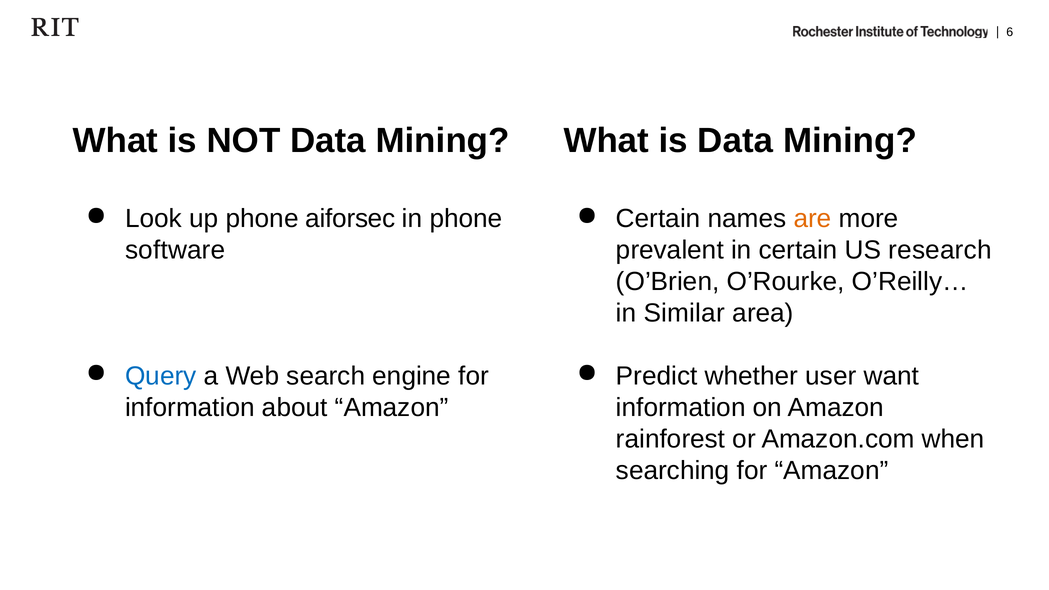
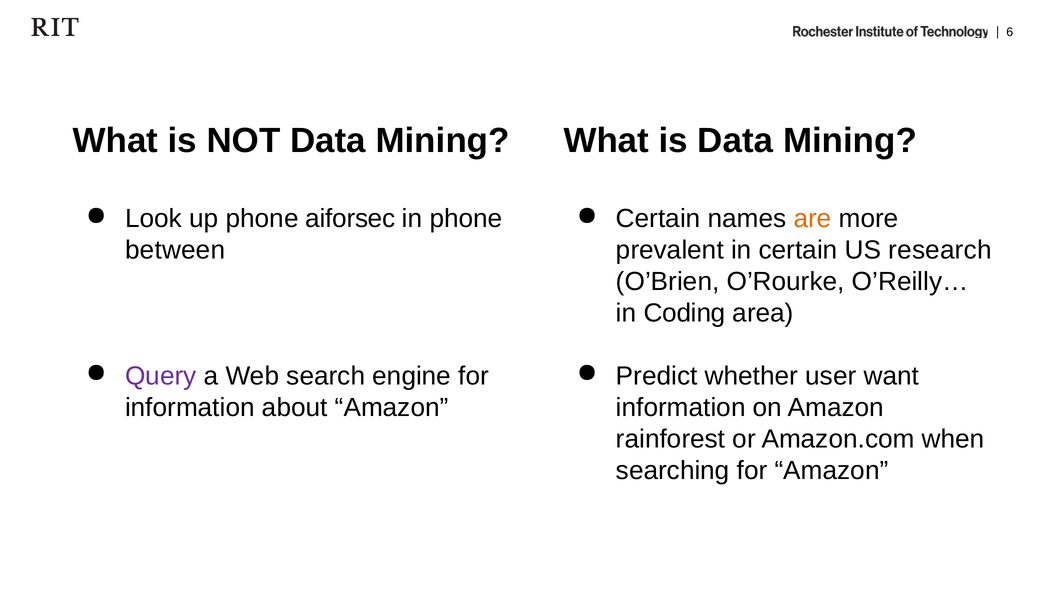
software: software -> between
Similar: Similar -> Coding
Query colour: blue -> purple
